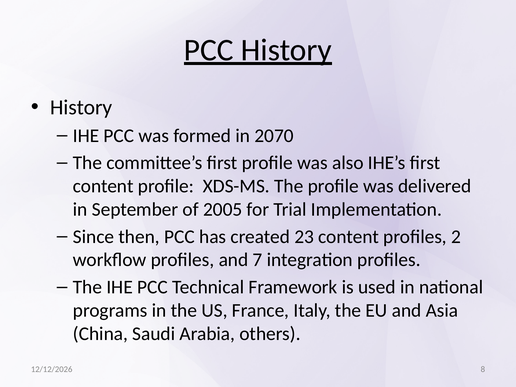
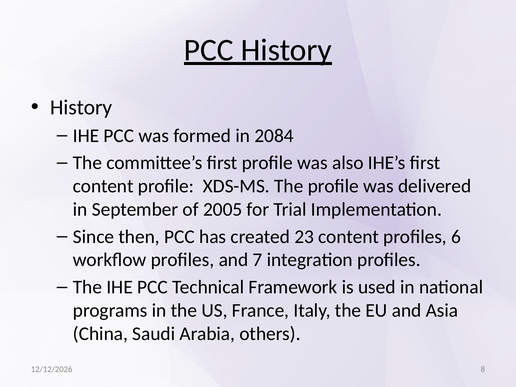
2070: 2070 -> 2084
2: 2 -> 6
